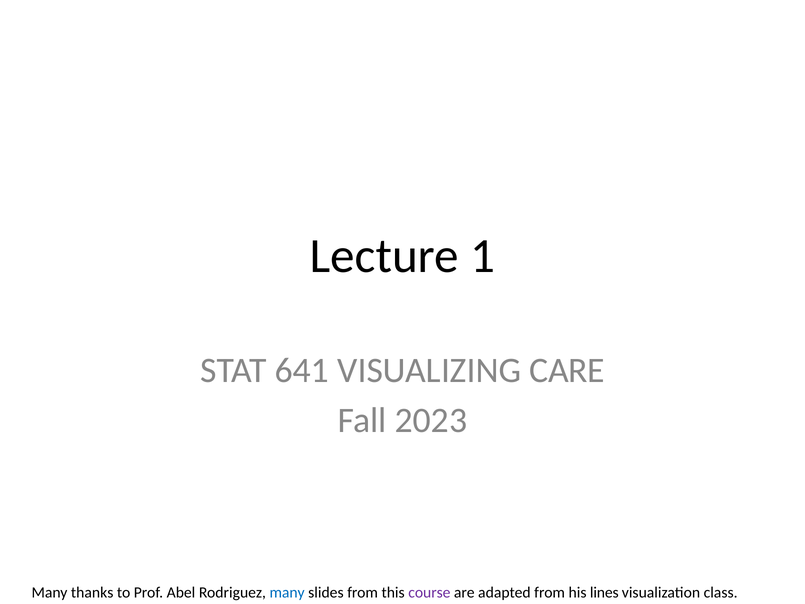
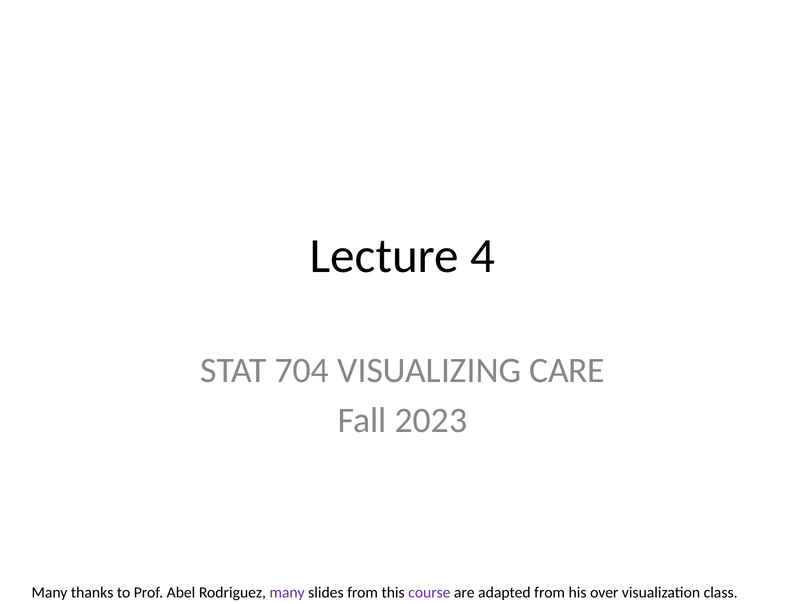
1: 1 -> 4
641: 641 -> 704
many at (287, 592) colour: blue -> purple
lines: lines -> over
